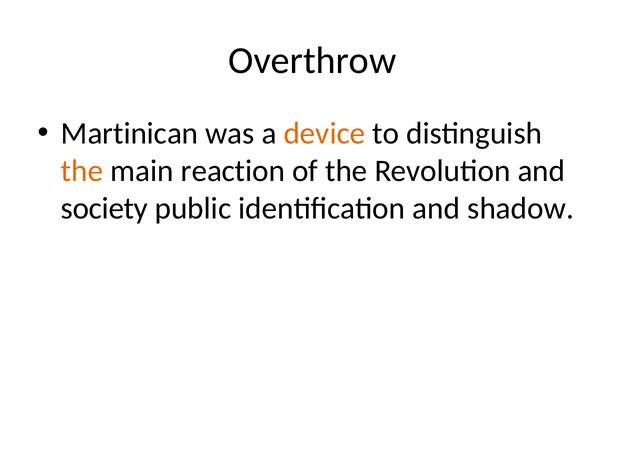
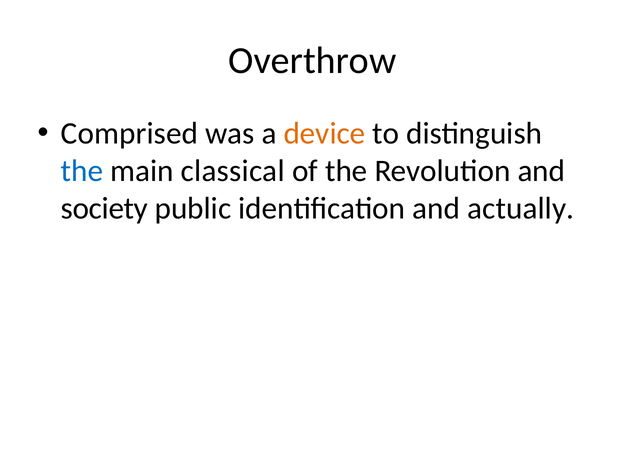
Martinican: Martinican -> Comprised
the at (82, 171) colour: orange -> blue
reaction: reaction -> classical
shadow: shadow -> actually
